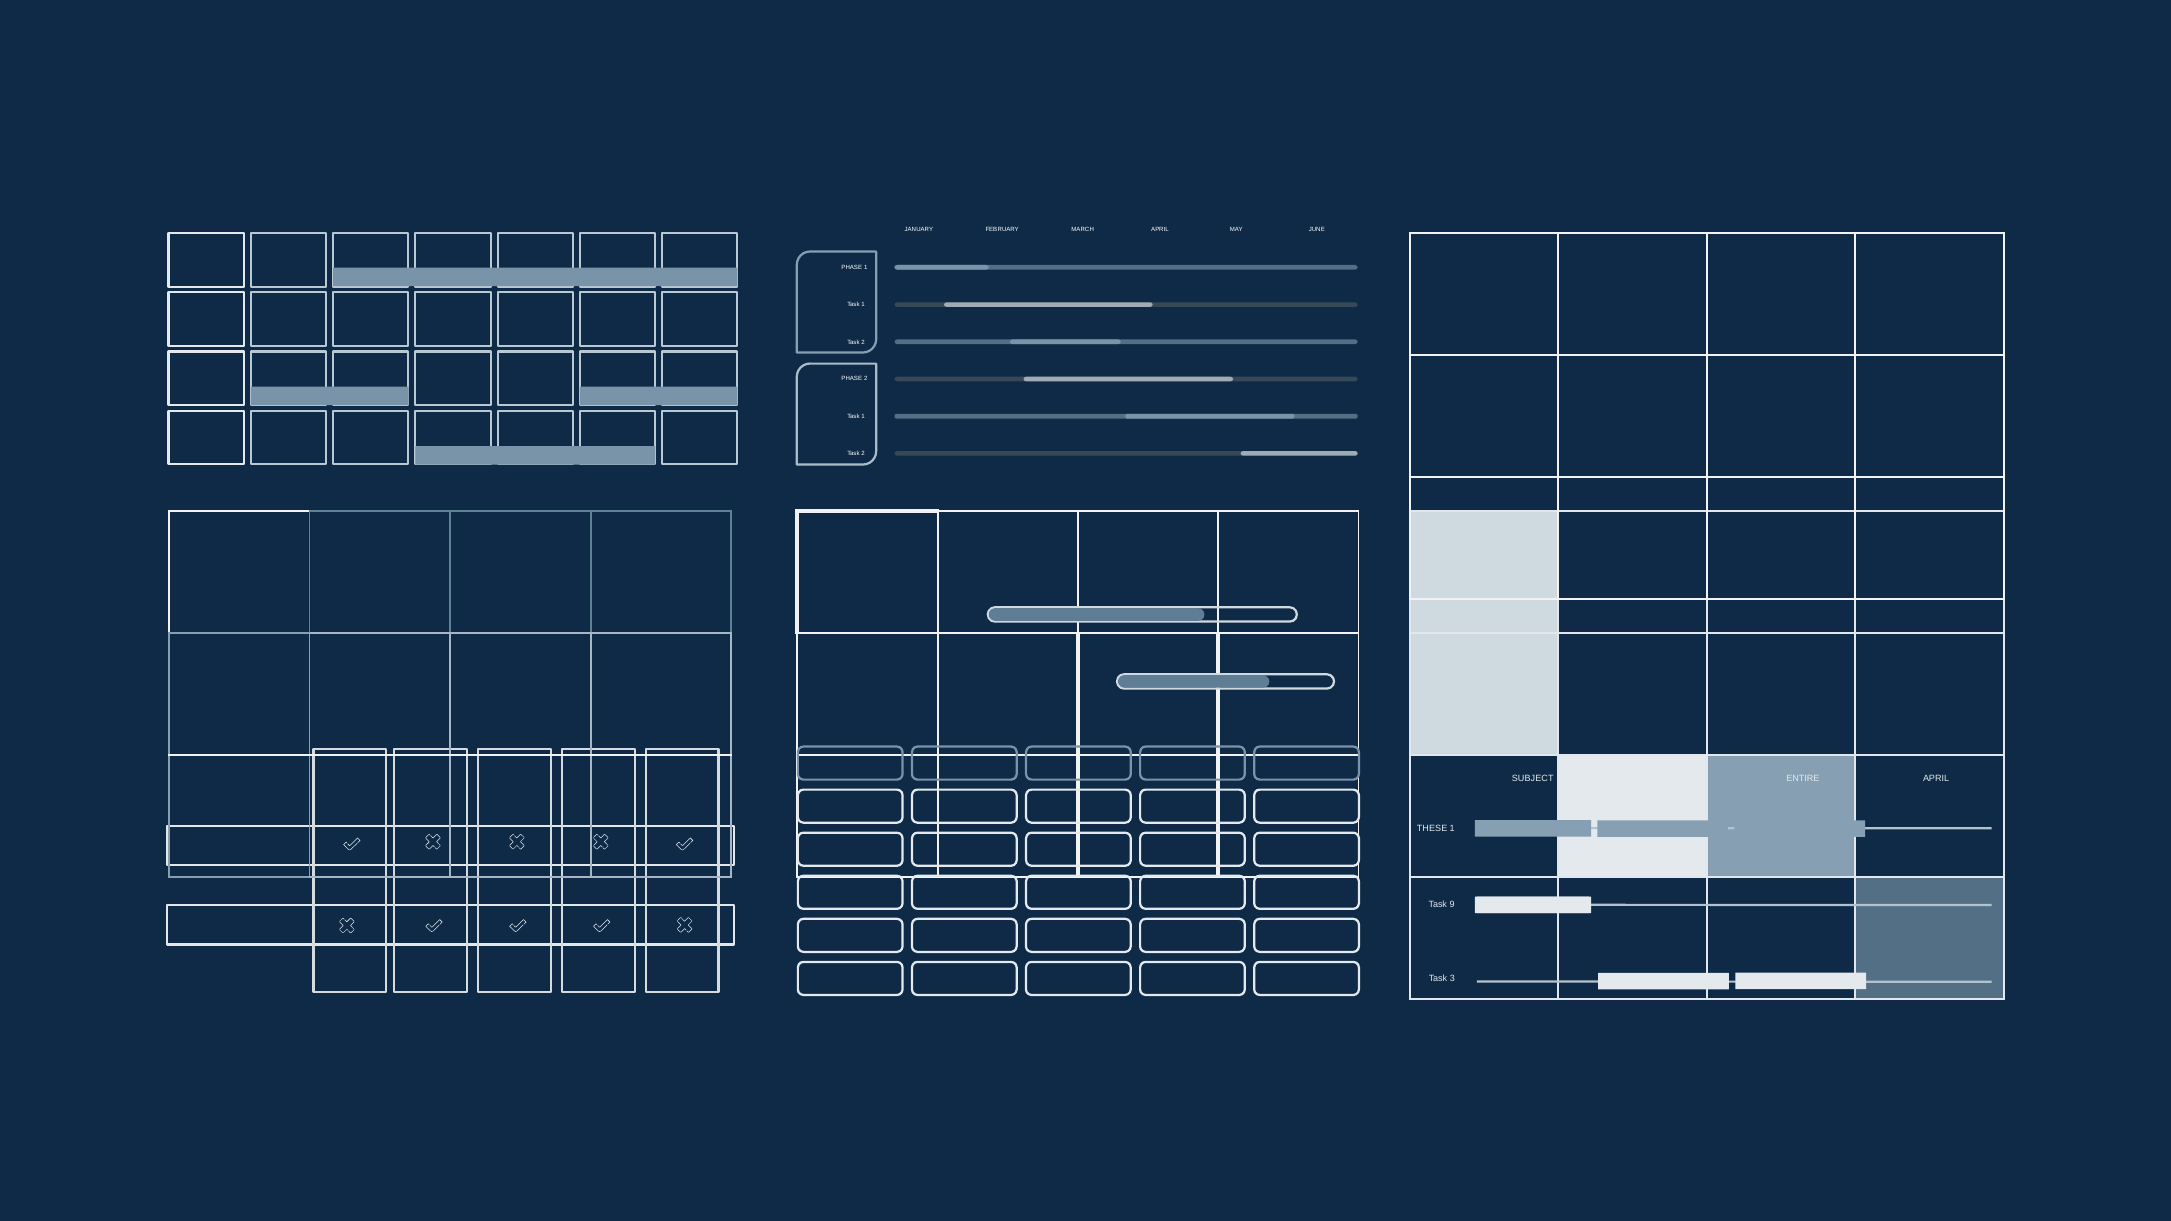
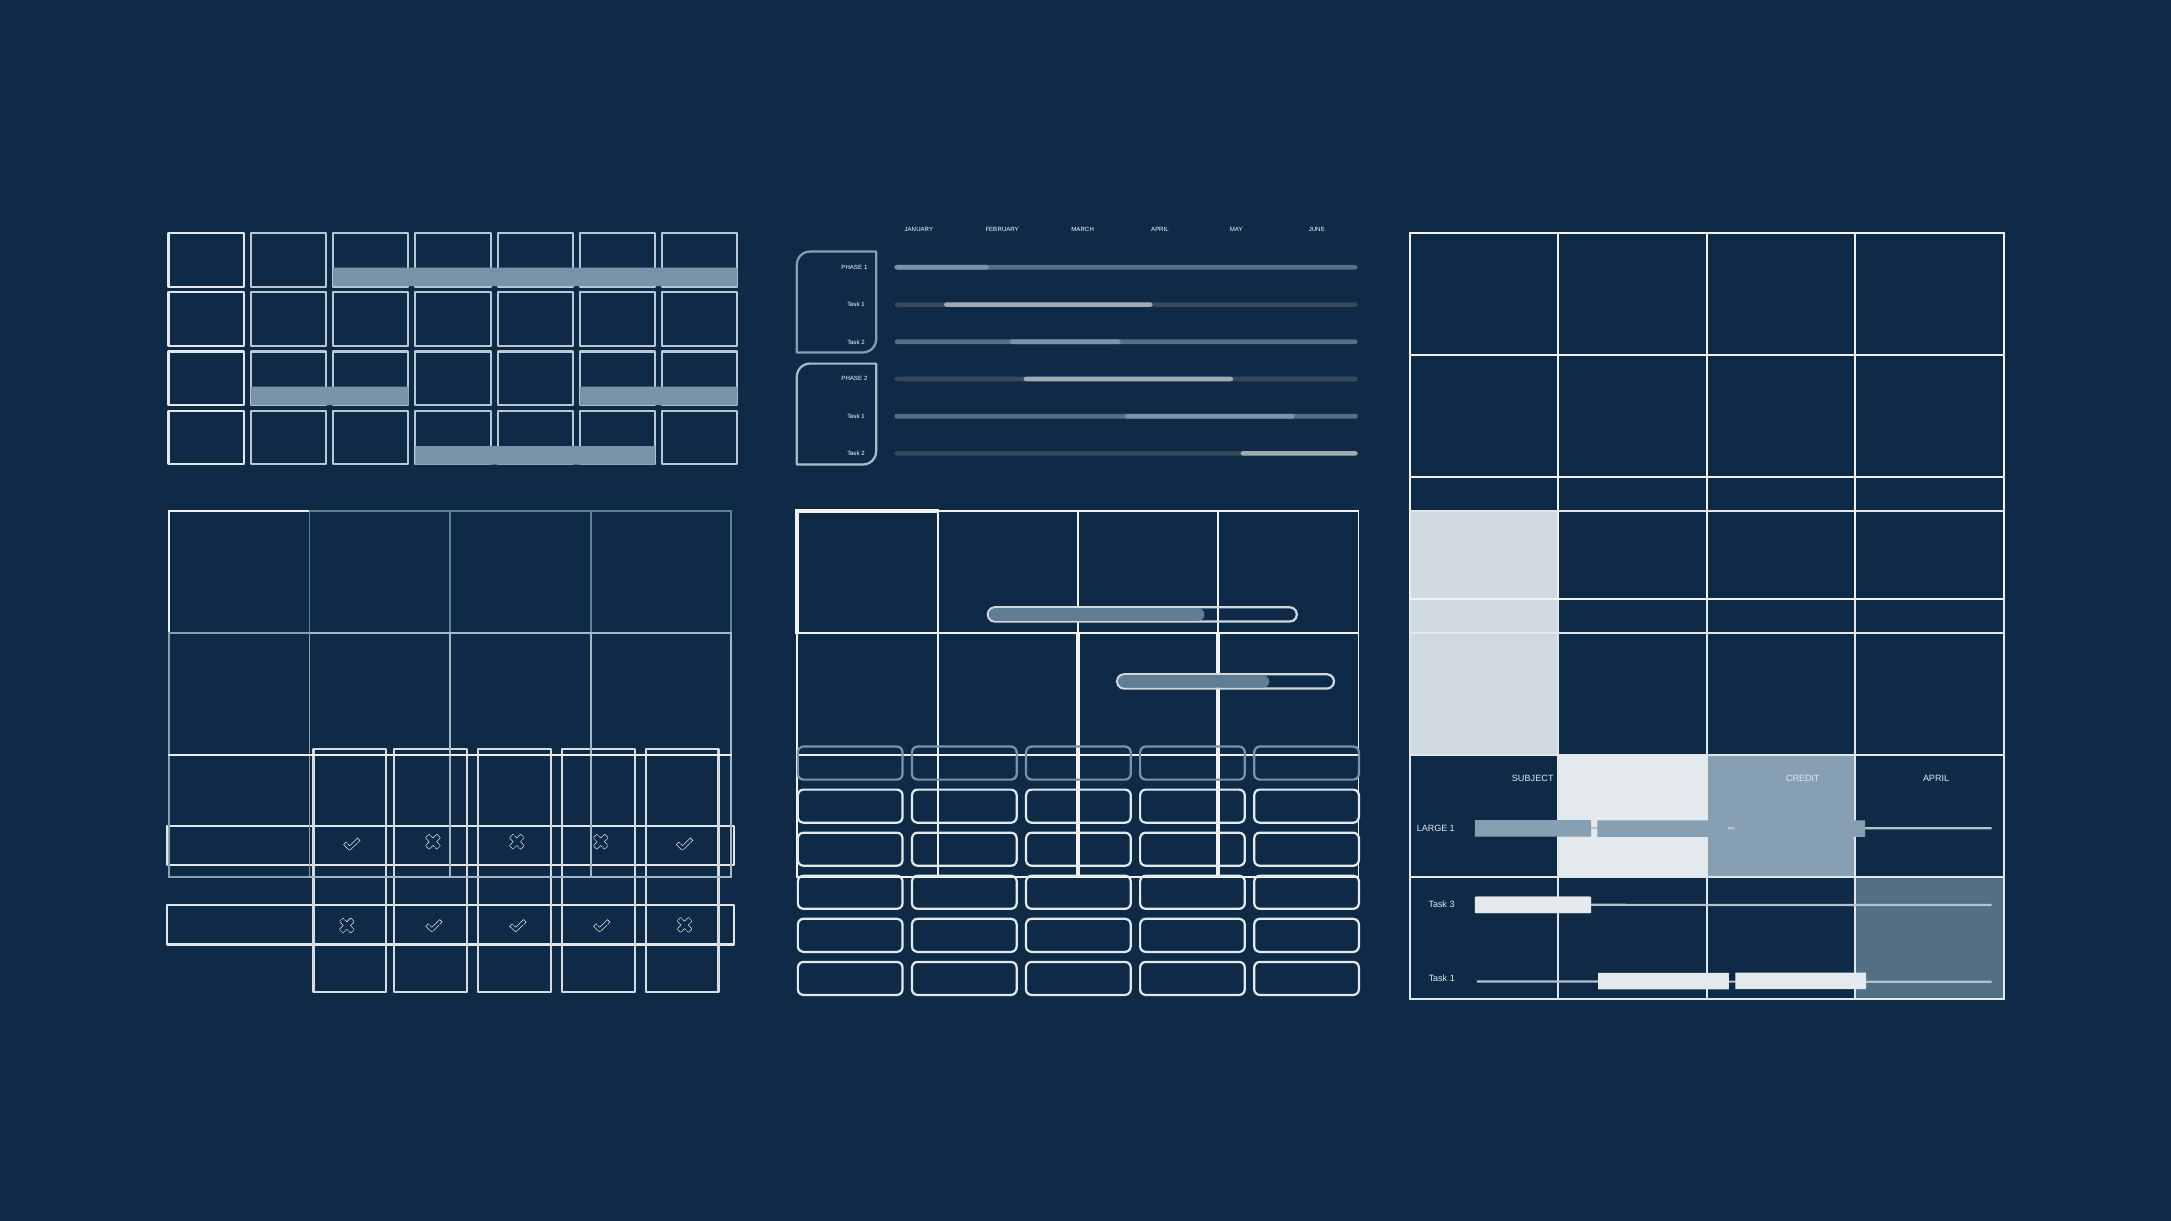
ENTIRE: ENTIRE -> CREDIT
THESE: THESE -> LARGE
9: 9 -> 3
3 at (1452, 979): 3 -> 1
